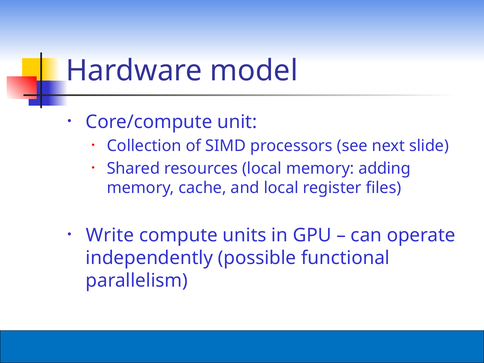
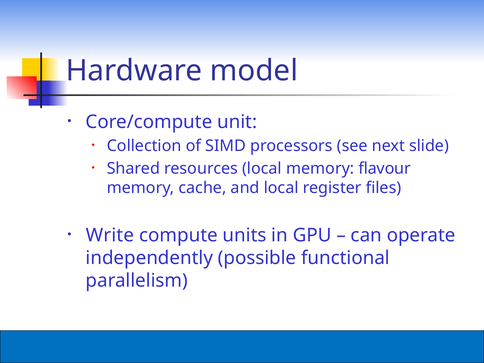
adding: adding -> flavour
